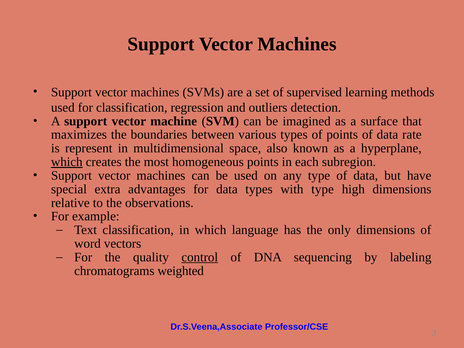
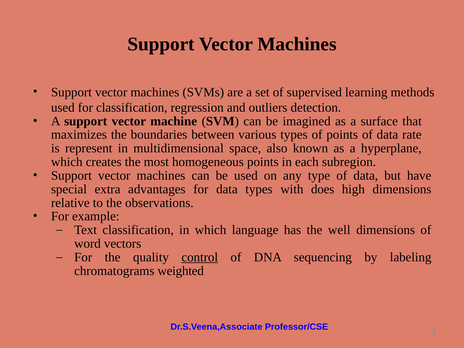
which at (67, 162) underline: present -> none
with type: type -> does
only: only -> well
